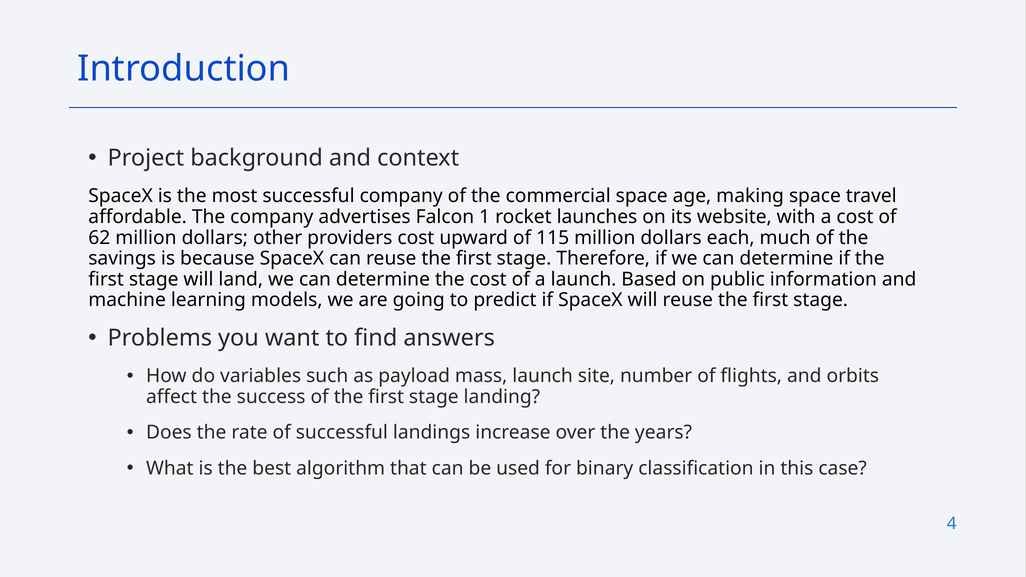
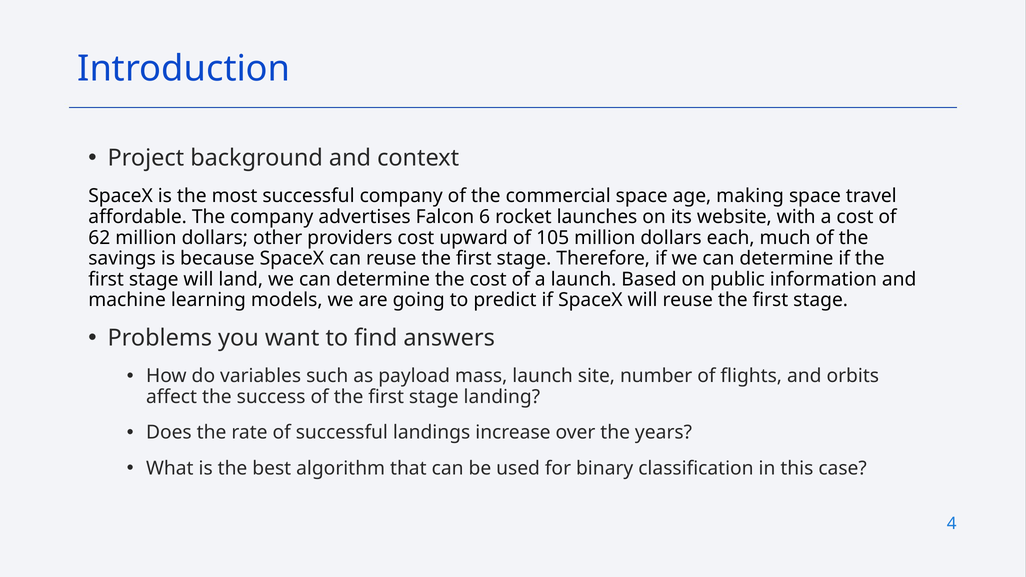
1: 1 -> 6
115: 115 -> 105
